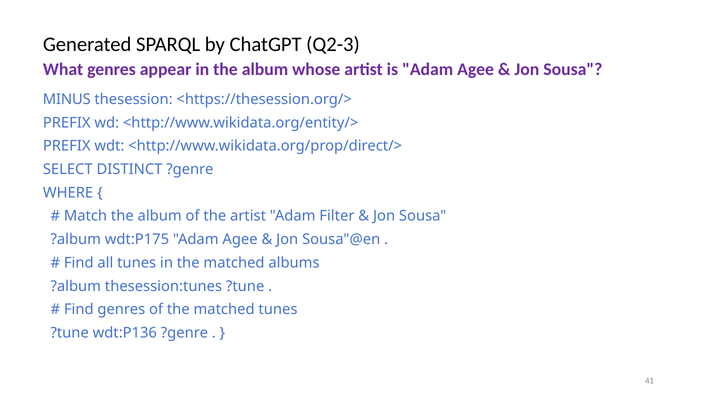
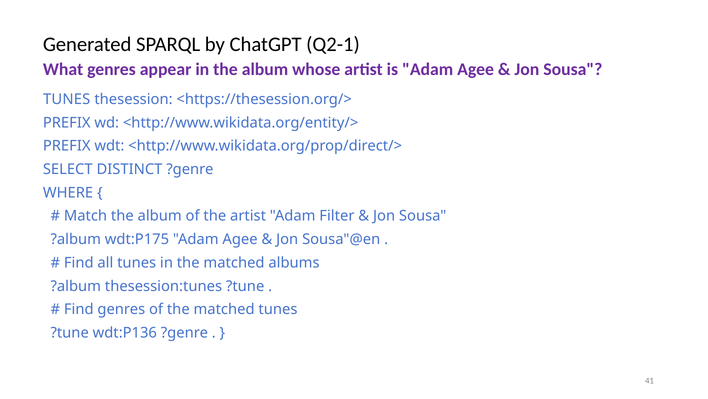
Q2-3: Q2-3 -> Q2-1
MINUS at (67, 99): MINUS -> TUNES
